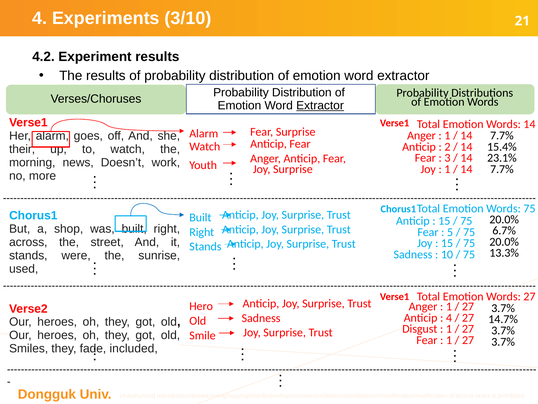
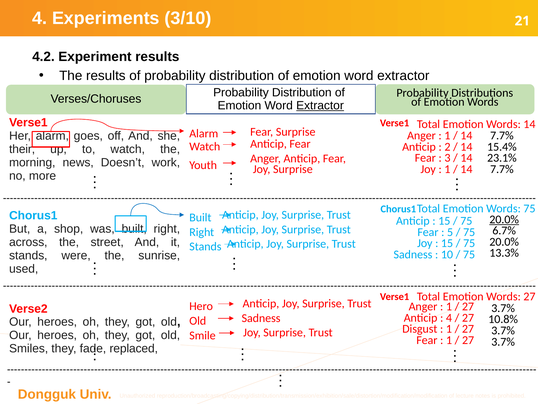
20.0% at (504, 219) underline: none -> present
14.7%: 14.7% -> 10.8%
included: included -> replaced
